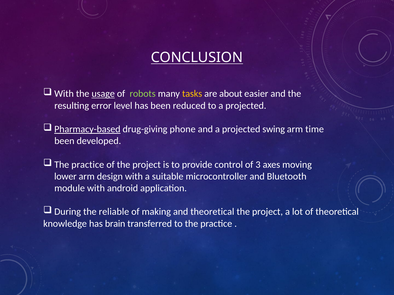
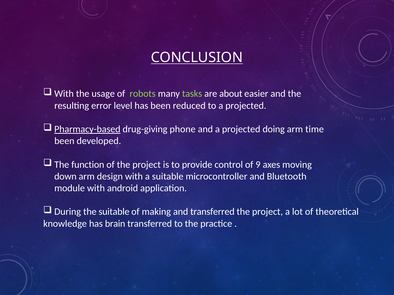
usage underline: present -> none
tasks colour: yellow -> light green
swing: swing -> doing
practice at (88, 165): practice -> function
3: 3 -> 9
lower: lower -> down
the reliable: reliable -> suitable
and theoretical: theoretical -> transferred
